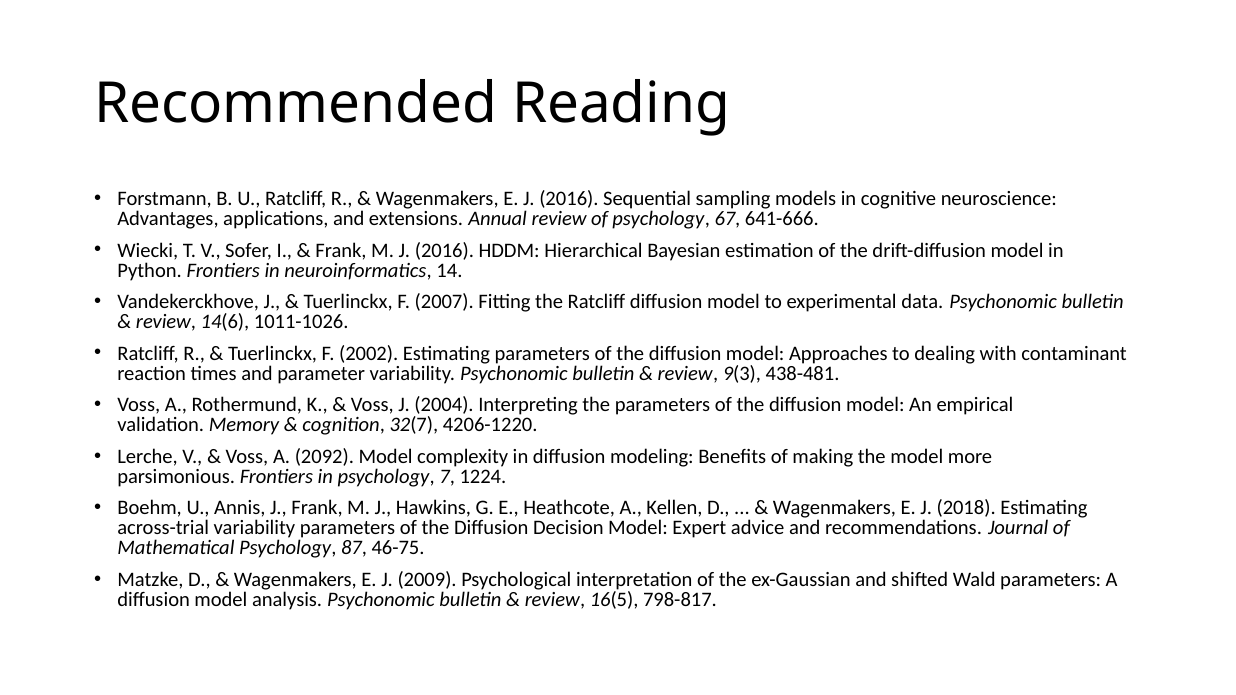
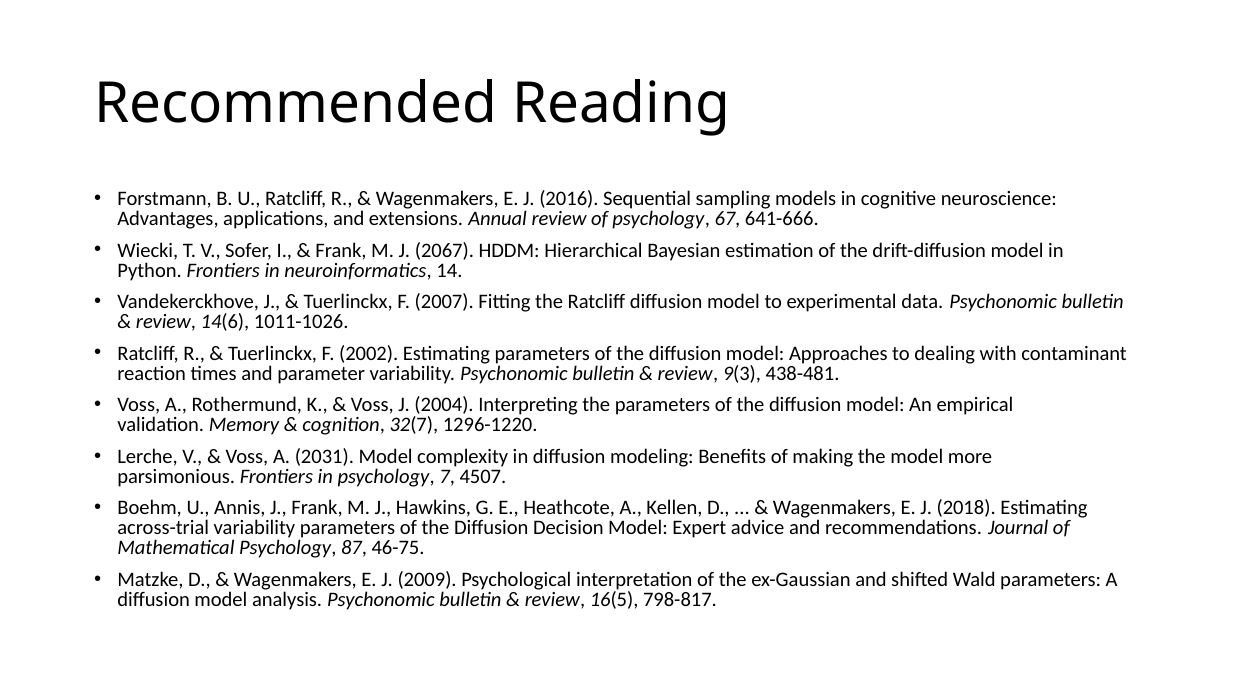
M J 2016: 2016 -> 2067
4206-1220: 4206-1220 -> 1296-1220
2092: 2092 -> 2031
1224: 1224 -> 4507
